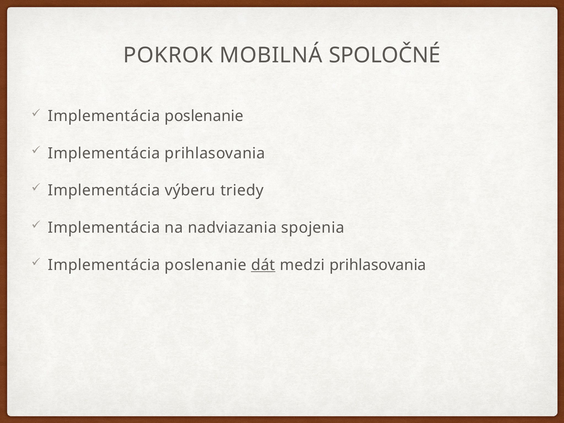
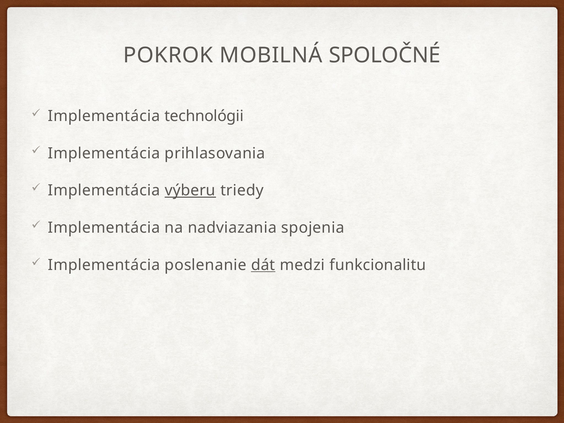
poslenanie at (204, 116): poslenanie -> technológii
výberu underline: none -> present
medzi prihlasovania: prihlasovania -> funkcionalitu
